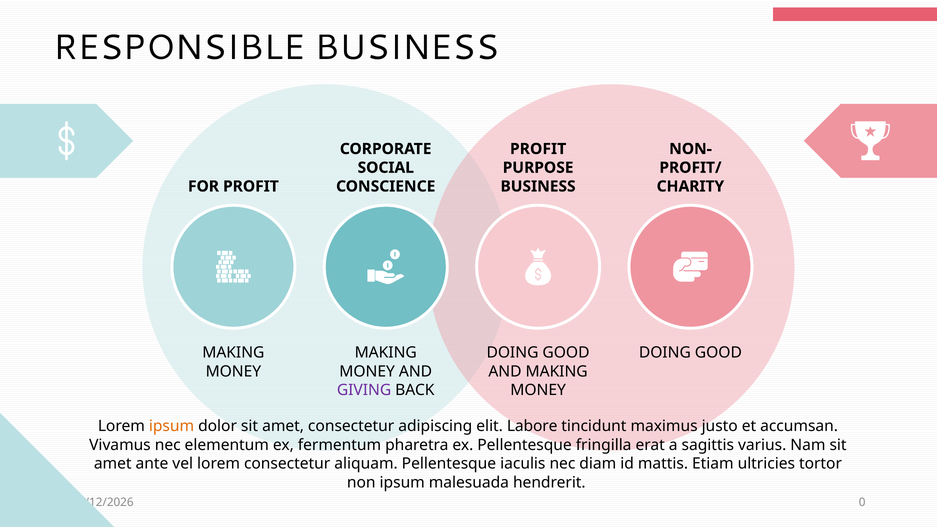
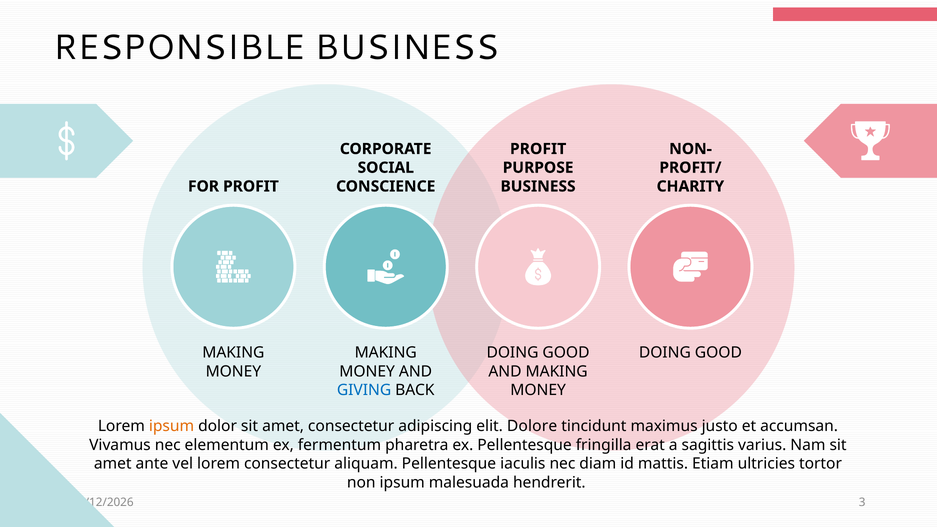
GIVING colour: purple -> blue
Labore: Labore -> Dolore
0: 0 -> 3
